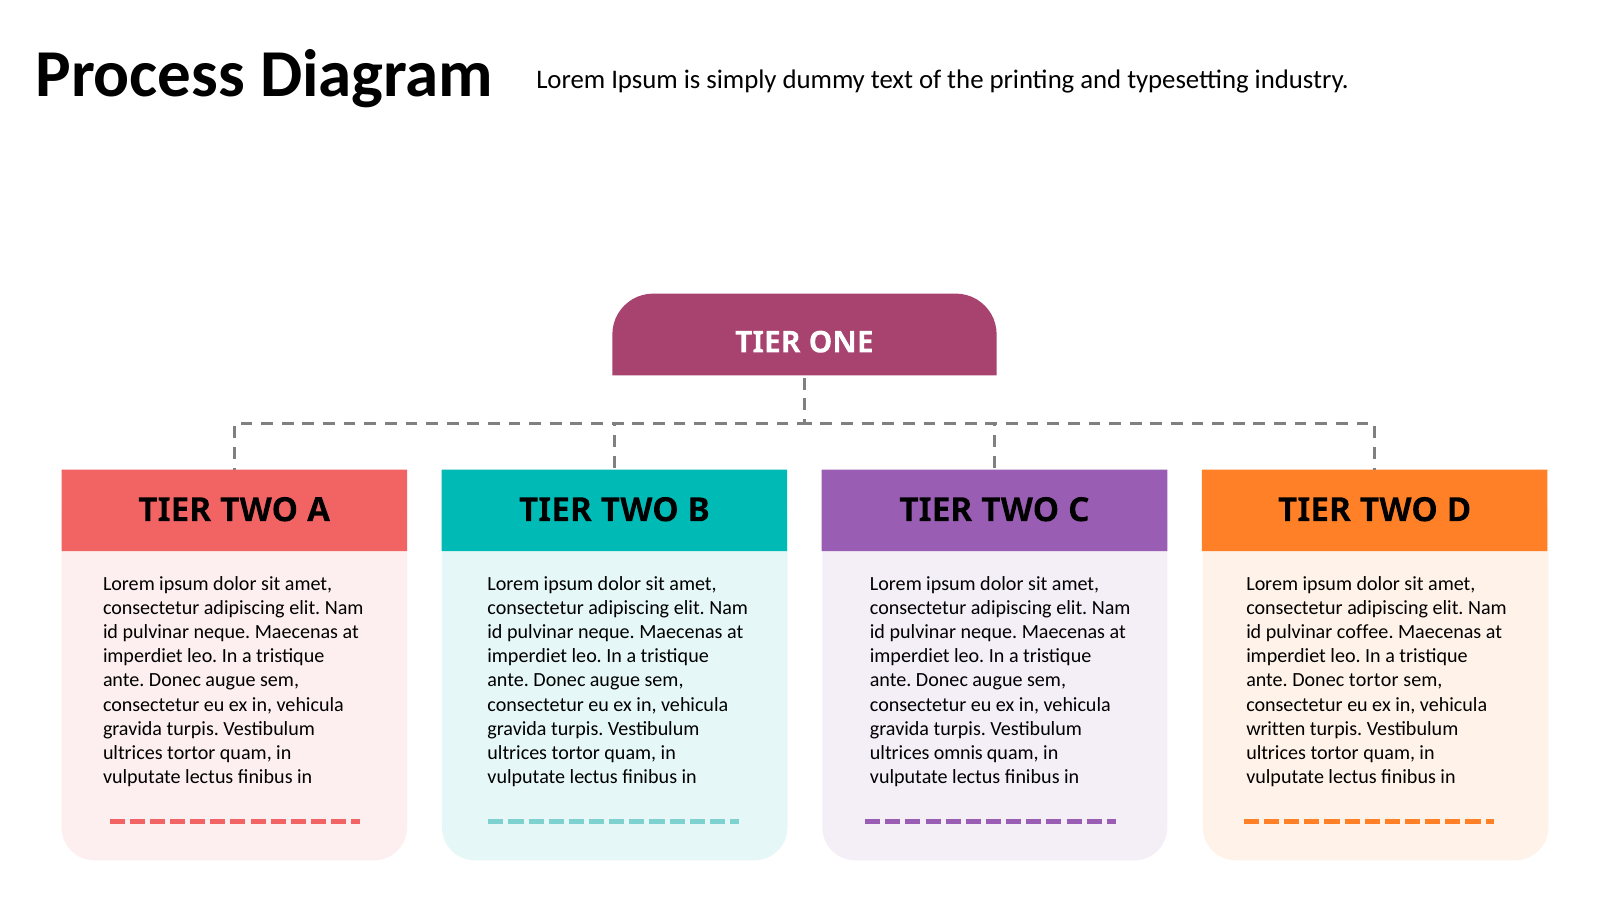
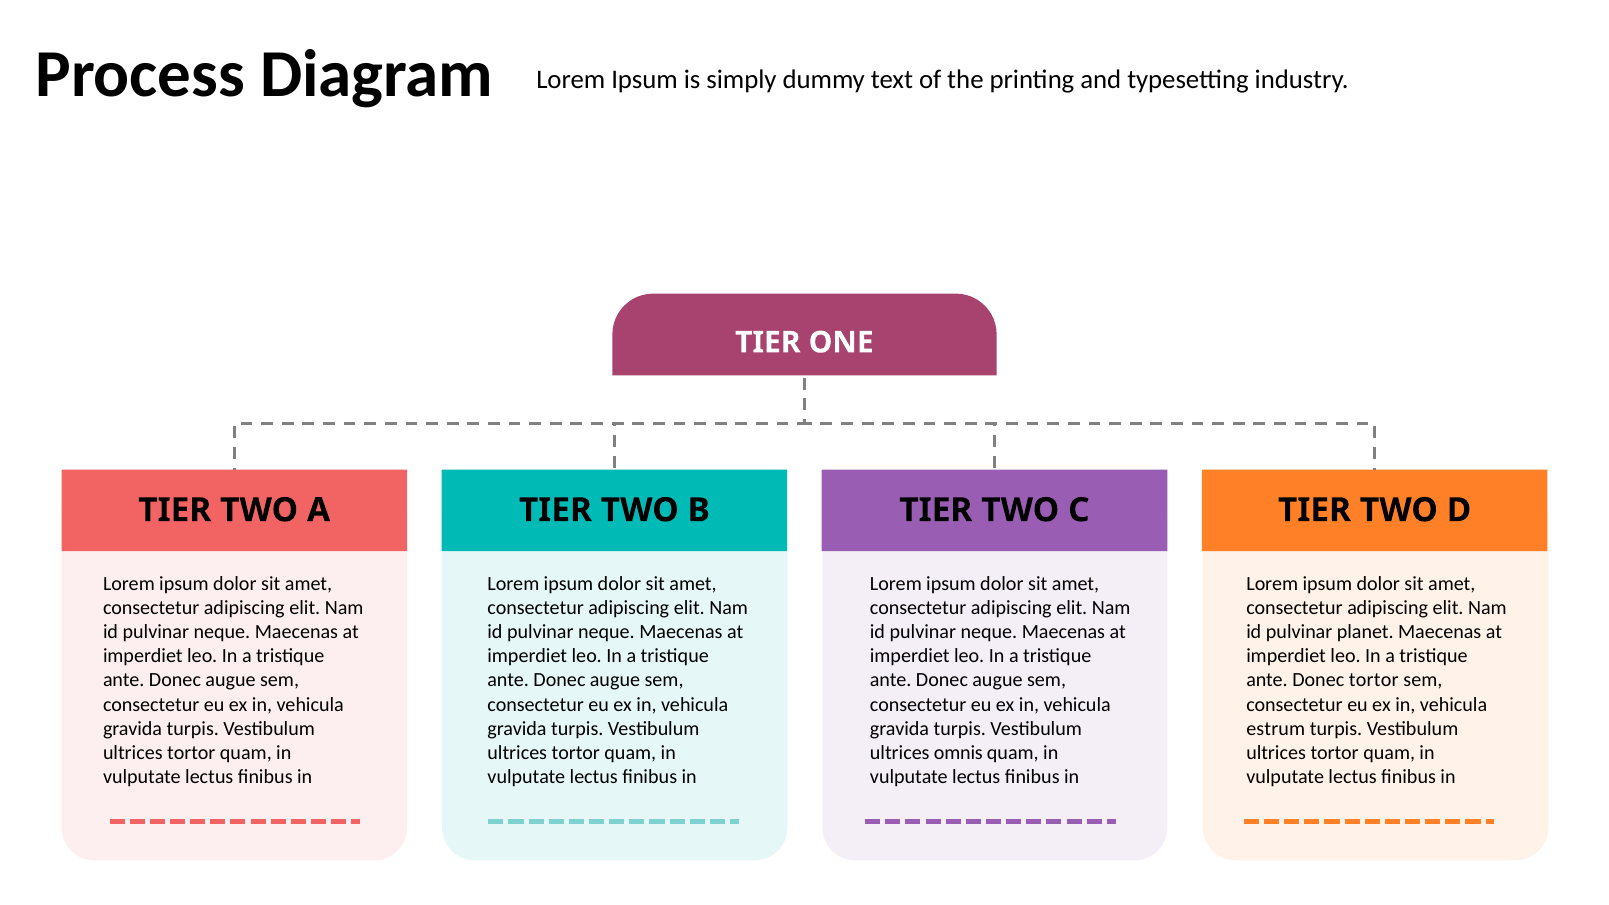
coffee: coffee -> planet
written: written -> estrum
